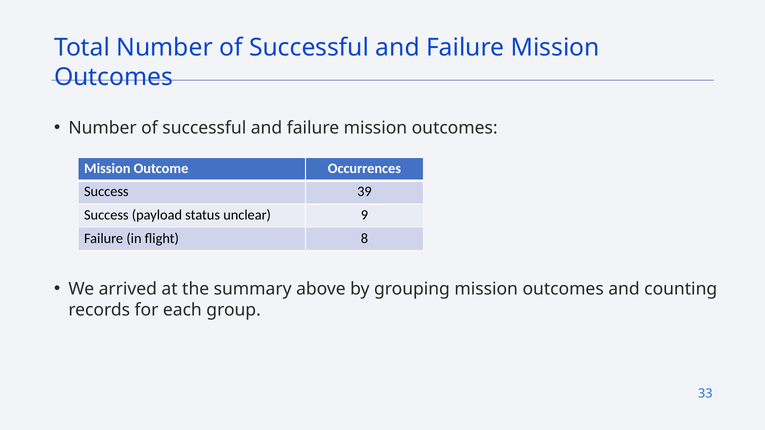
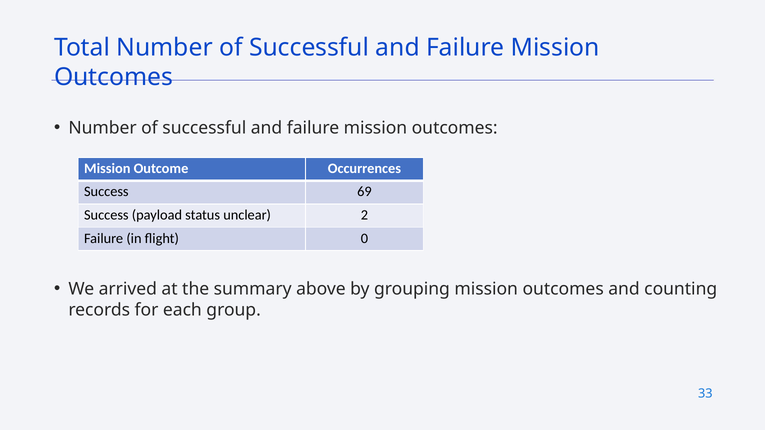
39: 39 -> 69
9: 9 -> 2
8: 8 -> 0
